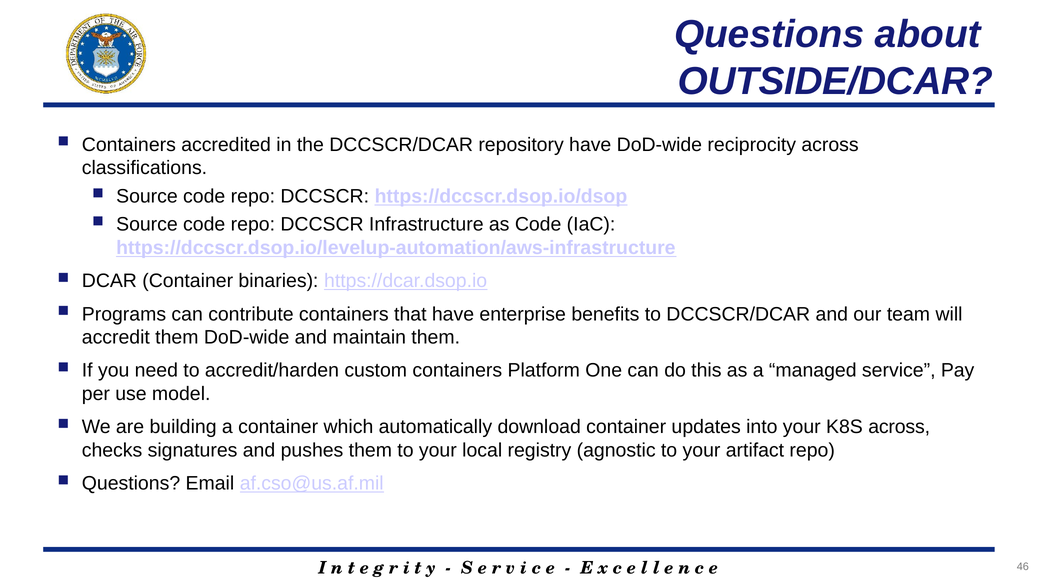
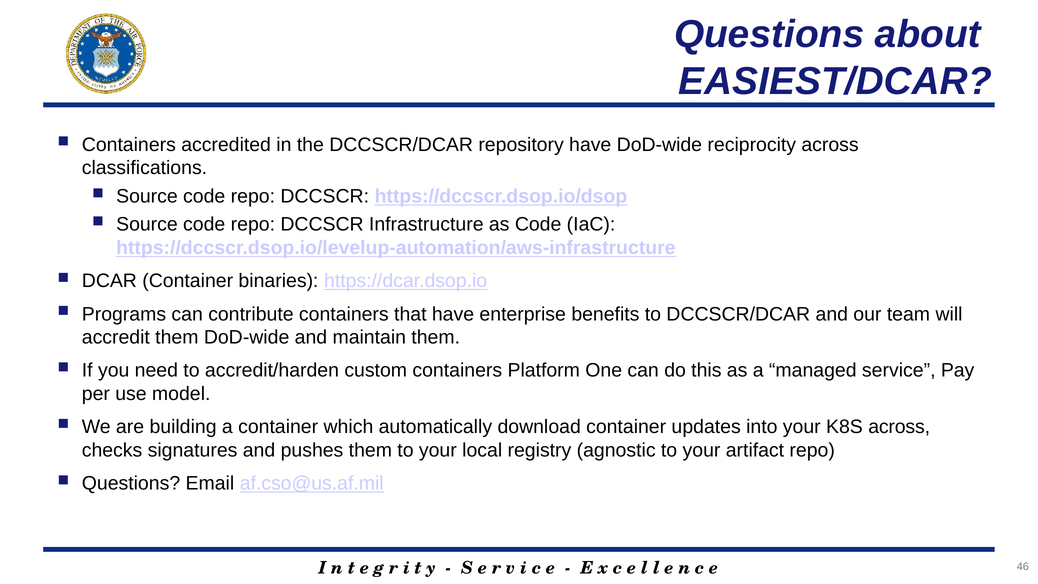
OUTSIDE/DCAR: OUTSIDE/DCAR -> EASIEST/DCAR
